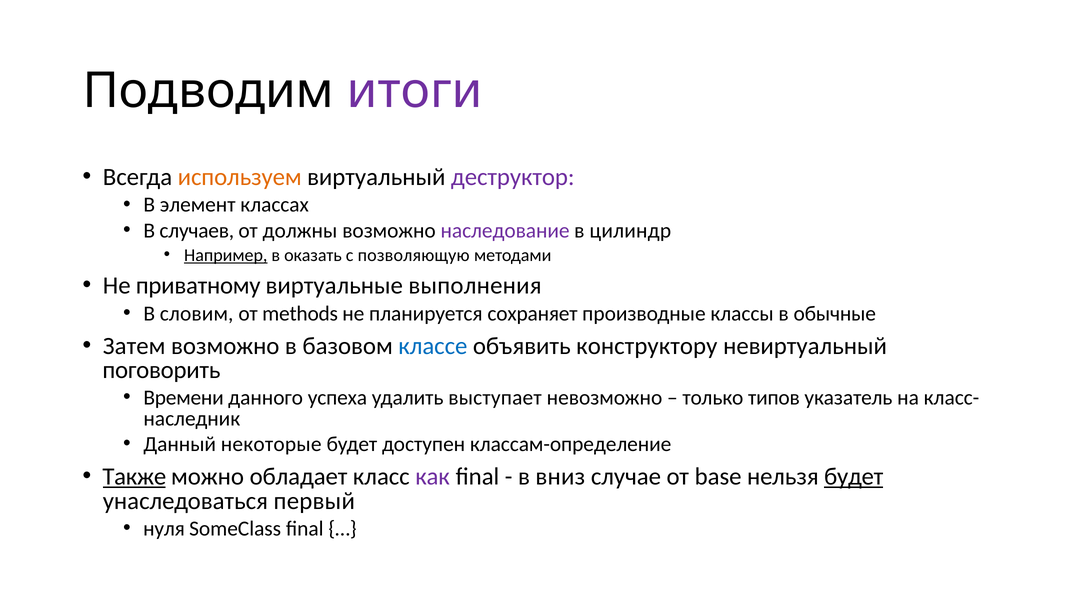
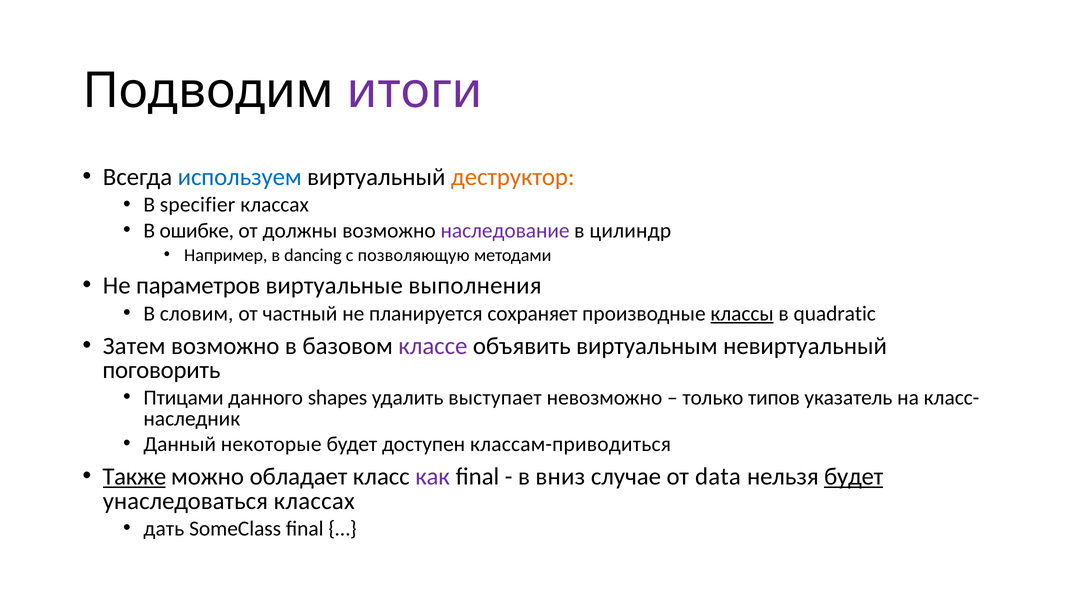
используем colour: orange -> blue
деструктор colour: purple -> orange
элемент: элемент -> specifier
случаев: случаев -> ошибке
Например underline: present -> none
оказать: оказать -> dancing
приватному: приватному -> параметров
methods: methods -> частный
классы underline: none -> present
обычные: обычные -> quadratic
классе colour: blue -> purple
конструктору: конструктору -> виртуальным
Времени: Времени -> Птицами
успеха: успеха -> shapes
классам-определение: классам-определение -> классам-приводиться
base: base -> data
унаследоваться первый: первый -> классах
нуля: нуля -> дать
